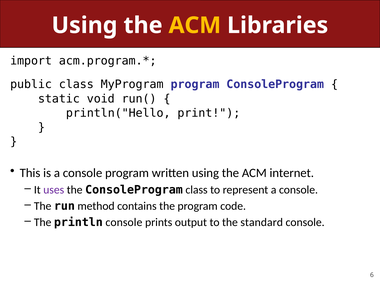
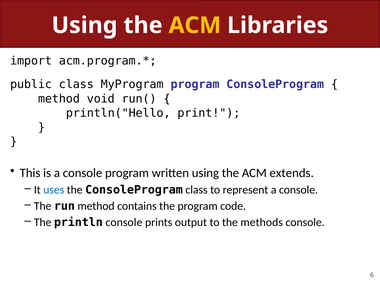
static at (59, 99): static -> method
internet: internet -> extends
uses colour: purple -> blue
standard: standard -> methods
